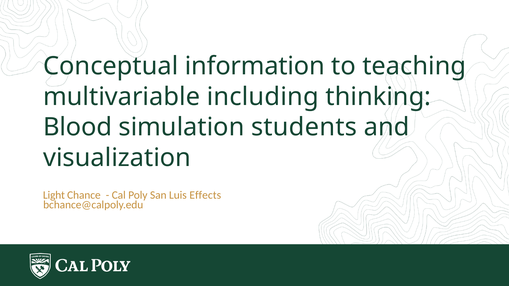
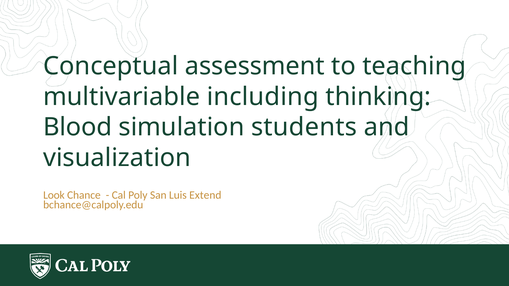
information: information -> assessment
Light: Light -> Look
Effects: Effects -> Extend
